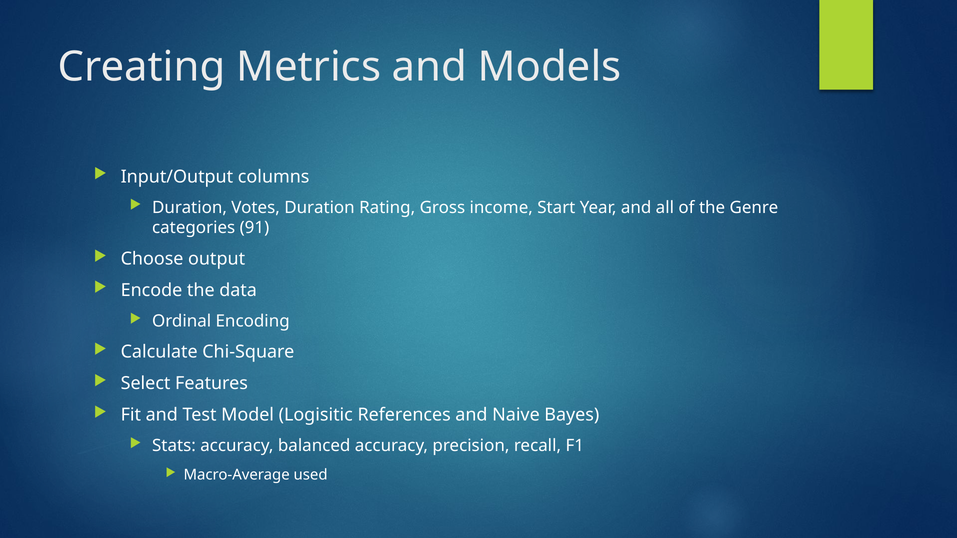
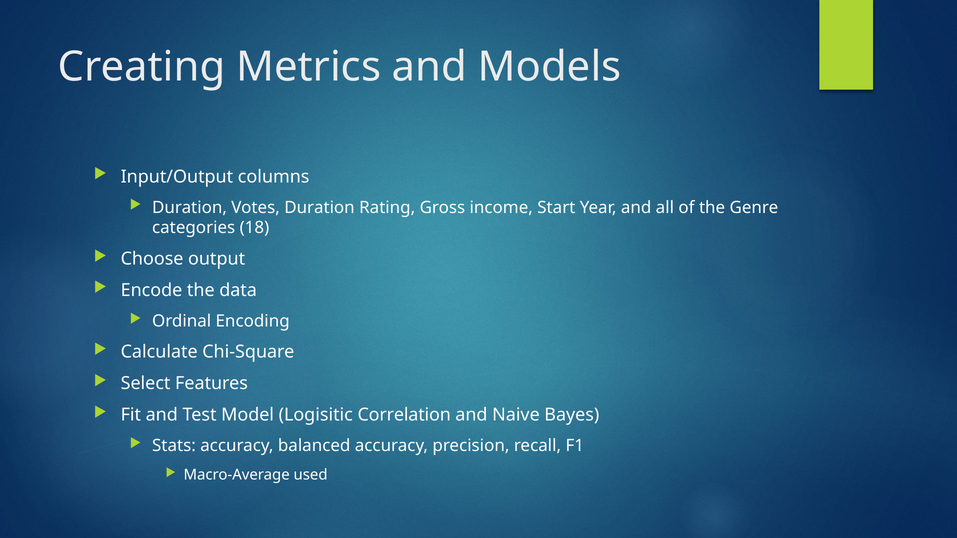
91: 91 -> 18
References: References -> Correlation
